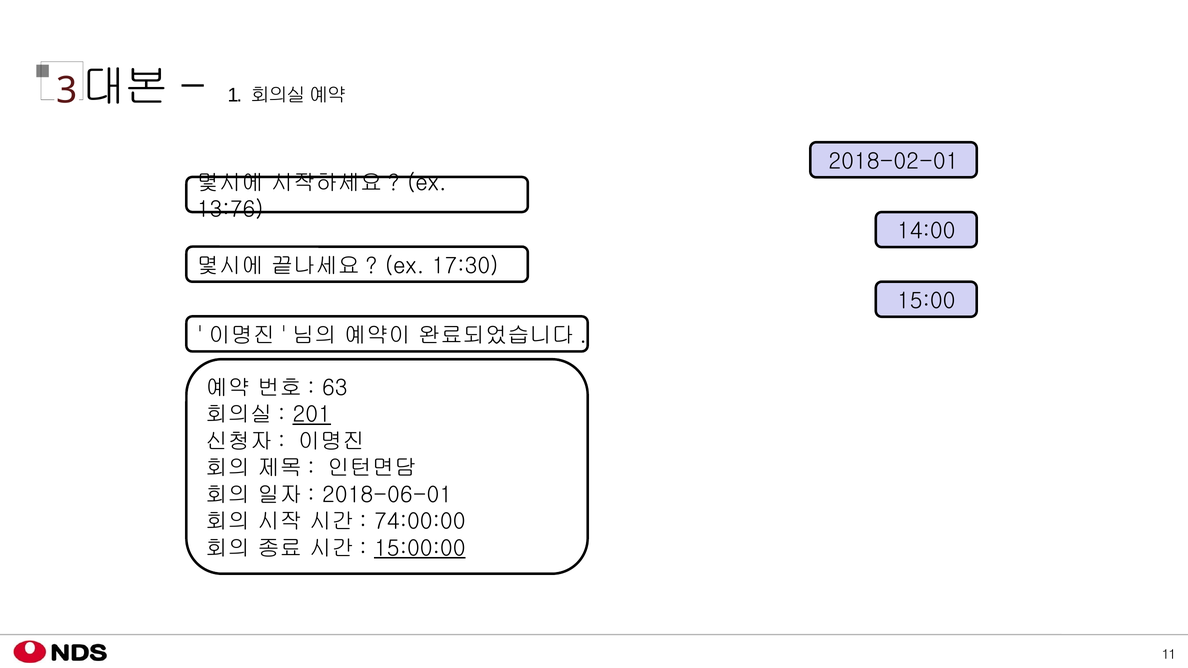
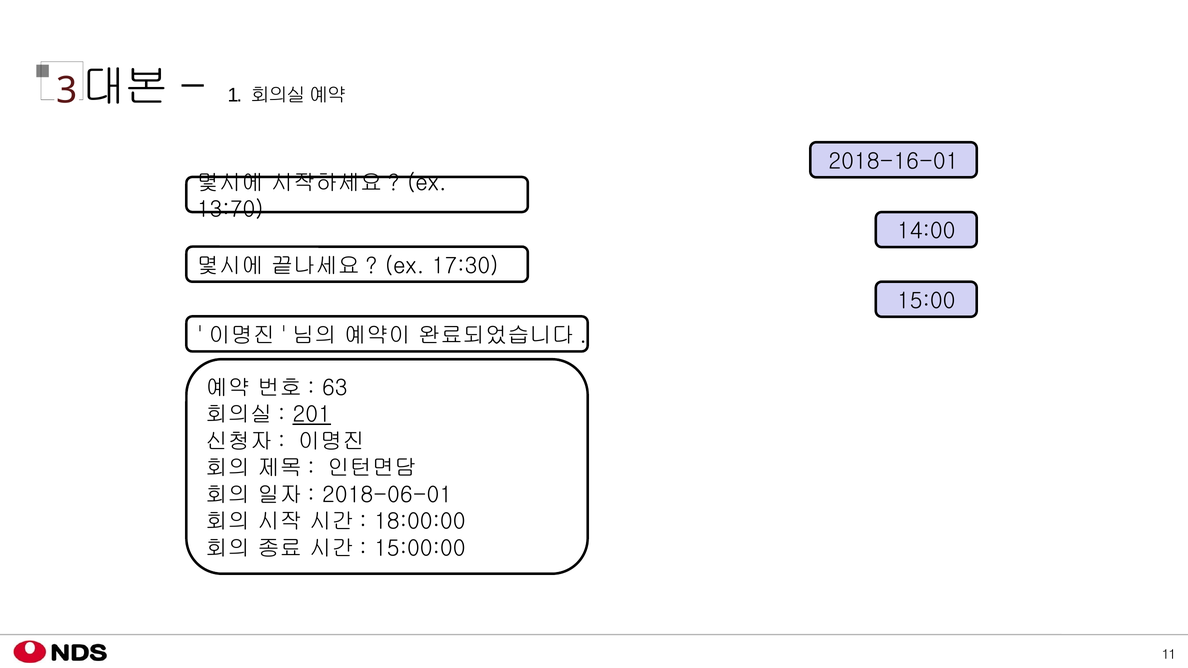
2018-02-01: 2018-02-01 -> 2018-16-01
13:76: 13:76 -> 13:70
74:00:00: 74:00:00 -> 18:00:00
15:00:00 underline: present -> none
